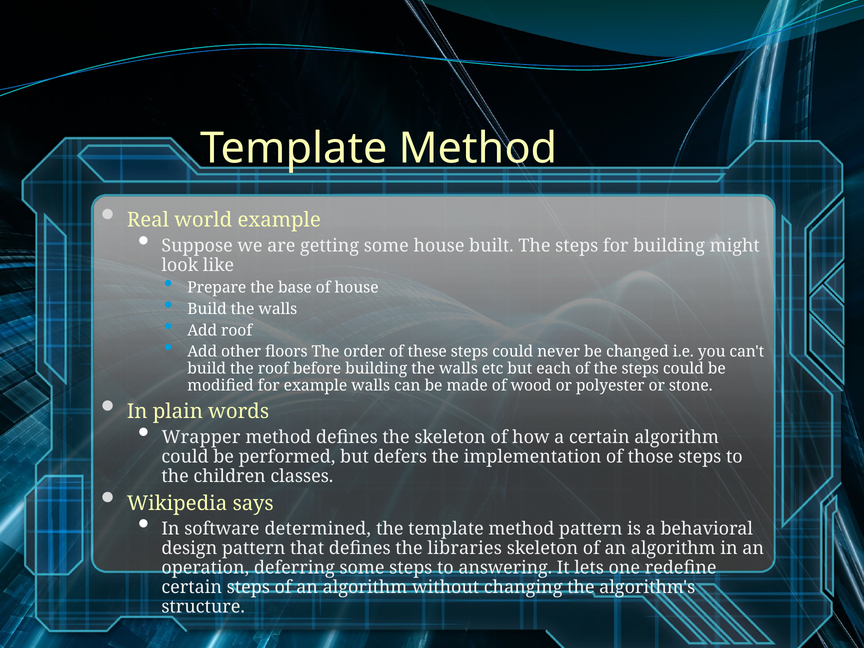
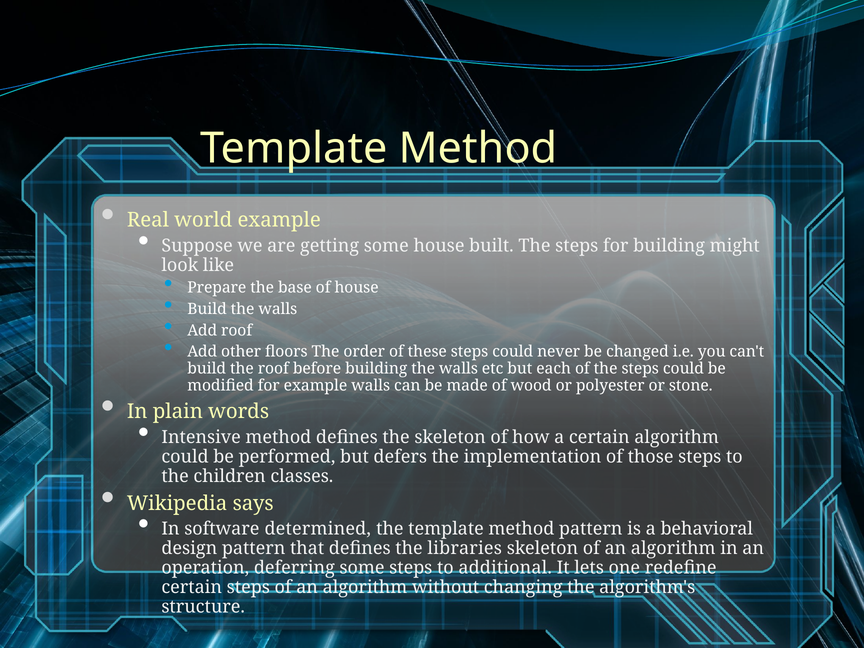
Wrapper: Wrapper -> Intensive
answering: answering -> additional
